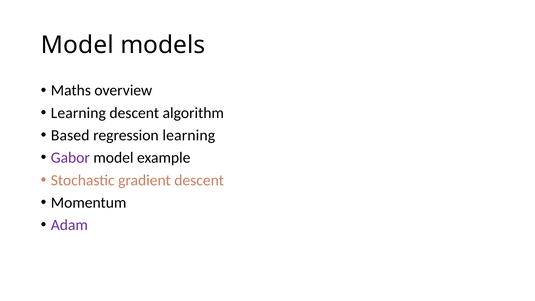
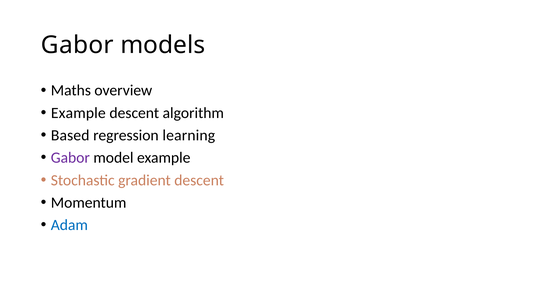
Model at (77, 45): Model -> Gabor
Learning at (78, 113): Learning -> Example
Adam colour: purple -> blue
